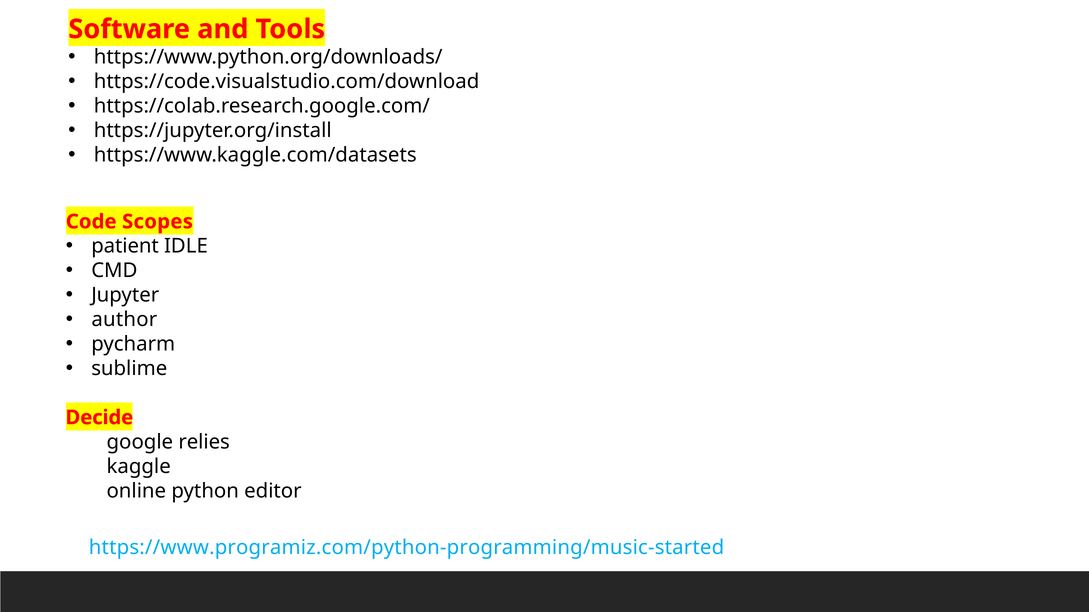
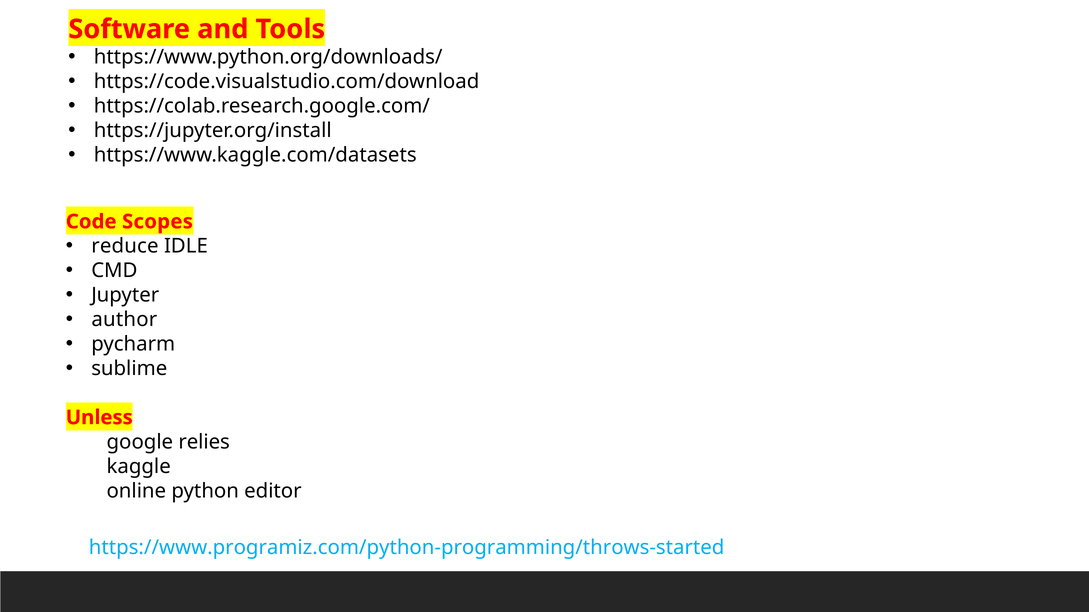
patient: patient -> reduce
Decide: Decide -> Unless
https://www.programiz.com/python-programming/music-started: https://www.programiz.com/python-programming/music-started -> https://www.programiz.com/python-programming/throws-started
